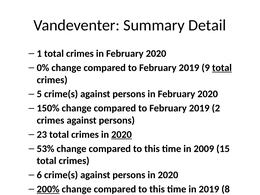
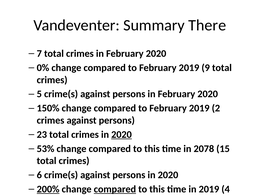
Detail: Detail -> There
1: 1 -> 7
total at (222, 68) underline: present -> none
2009: 2009 -> 2078
compared at (115, 189) underline: none -> present
8: 8 -> 4
